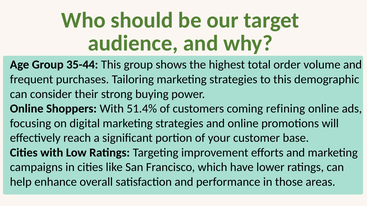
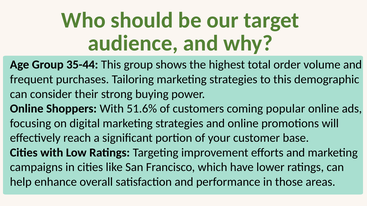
51.4%: 51.4% -> 51.6%
refining: refining -> popular
